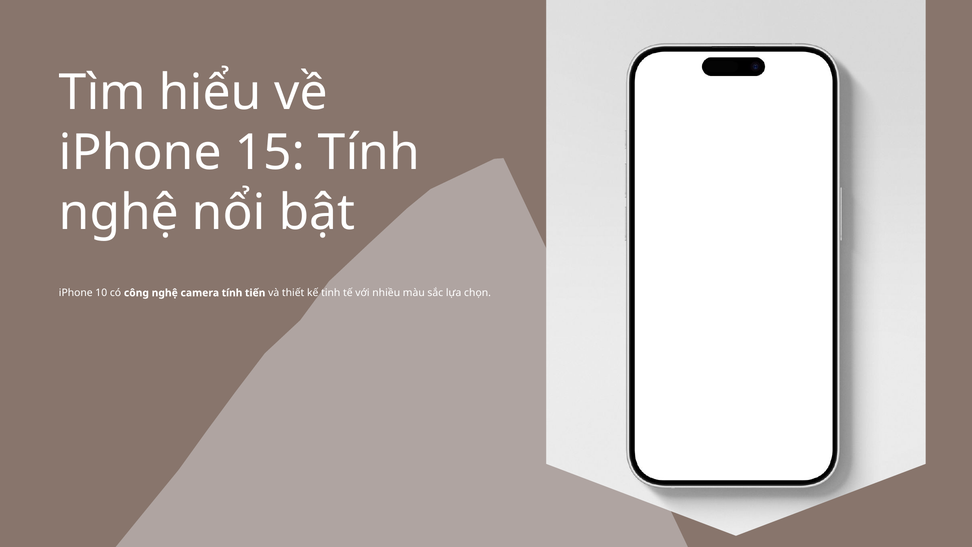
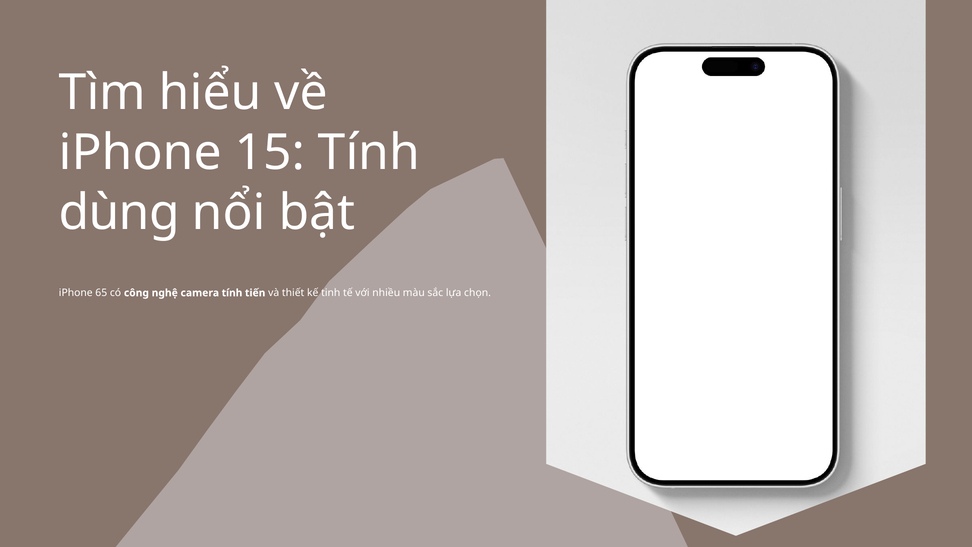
nghệ at (119, 213): nghệ -> dùng
10: 10 -> 65
